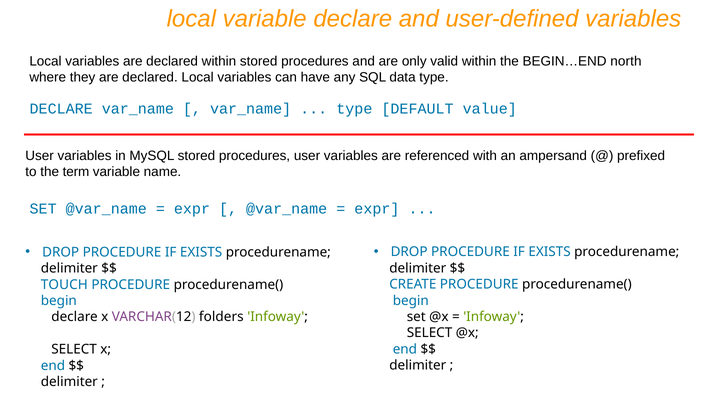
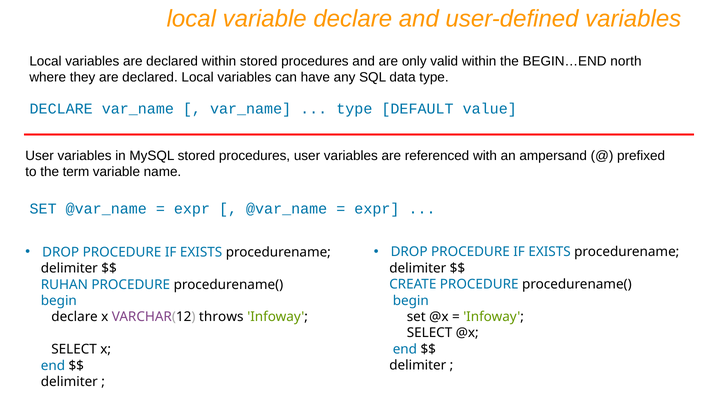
TOUCH: TOUCH -> RUHAN
folders: folders -> throws
